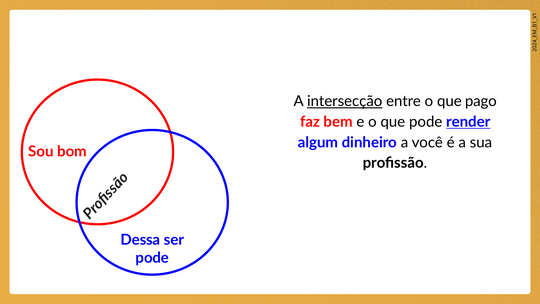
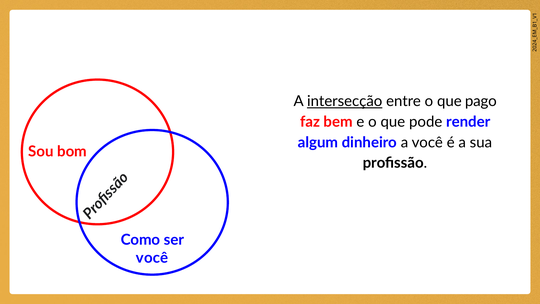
render underline: present -> none
Dessa: Dessa -> Como
pode at (152, 258): pode -> você
